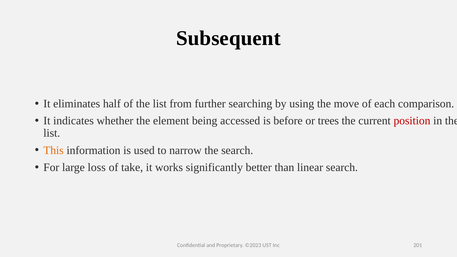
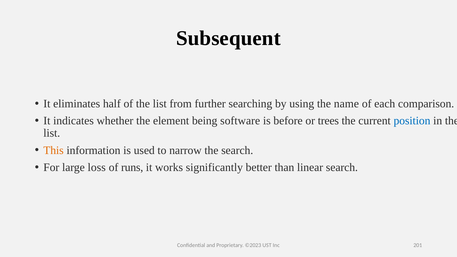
move: move -> name
accessed: accessed -> software
position colour: red -> blue
take: take -> runs
